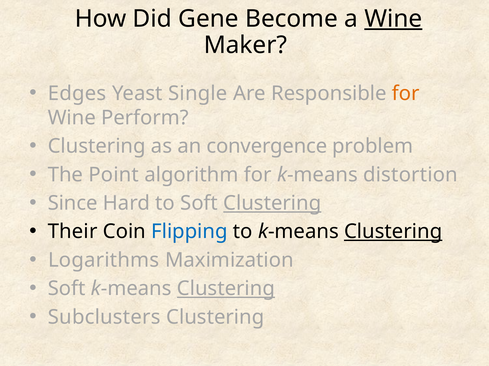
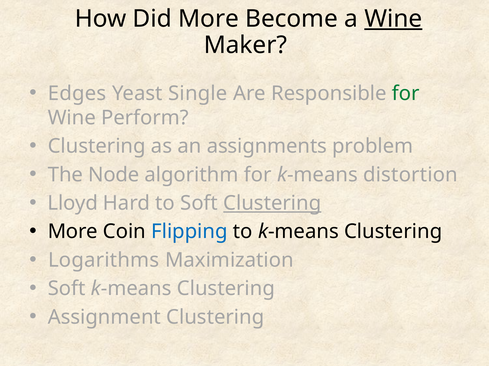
Did Gene: Gene -> More
for at (406, 94) colour: orange -> green
convergence: convergence -> assignments
Point: Point -> Node
Since: Since -> Lloyd
Their at (73, 232): Their -> More
Clustering at (393, 232) underline: present -> none
Clustering at (226, 289) underline: present -> none
Subclusters: Subclusters -> Assignment
